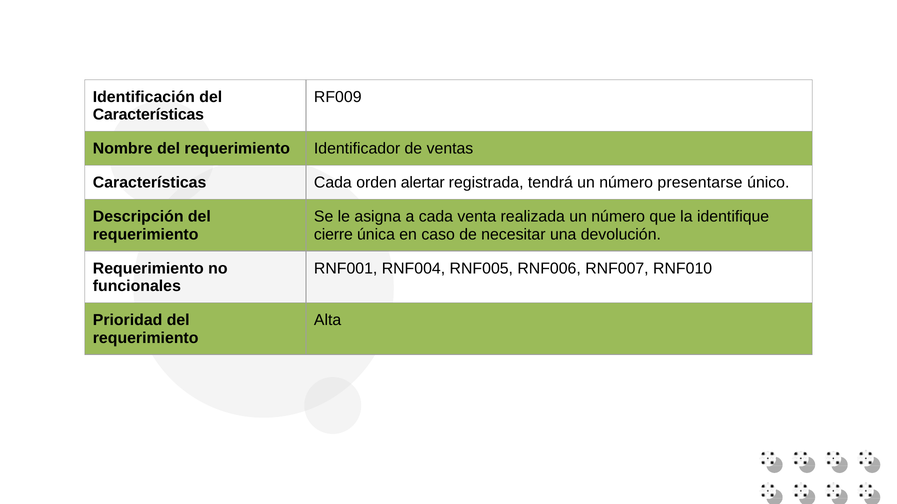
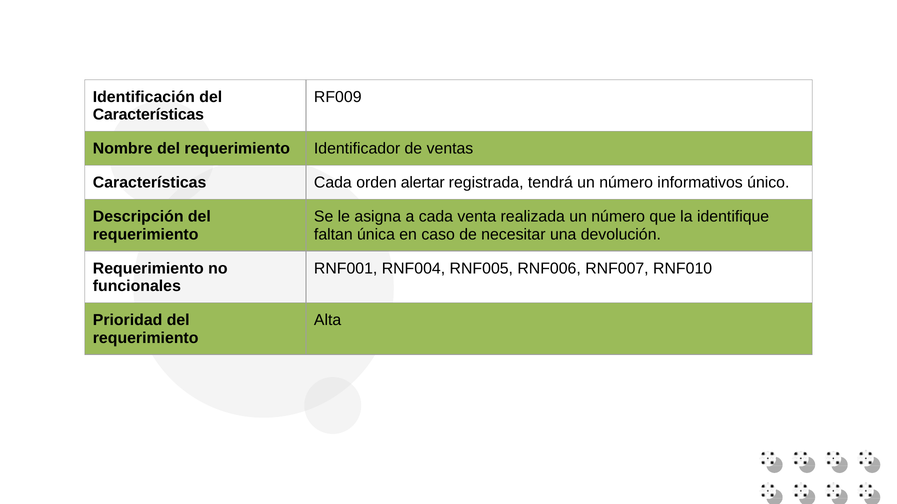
presentarse: presentarse -> informativos
cierre: cierre -> faltan
